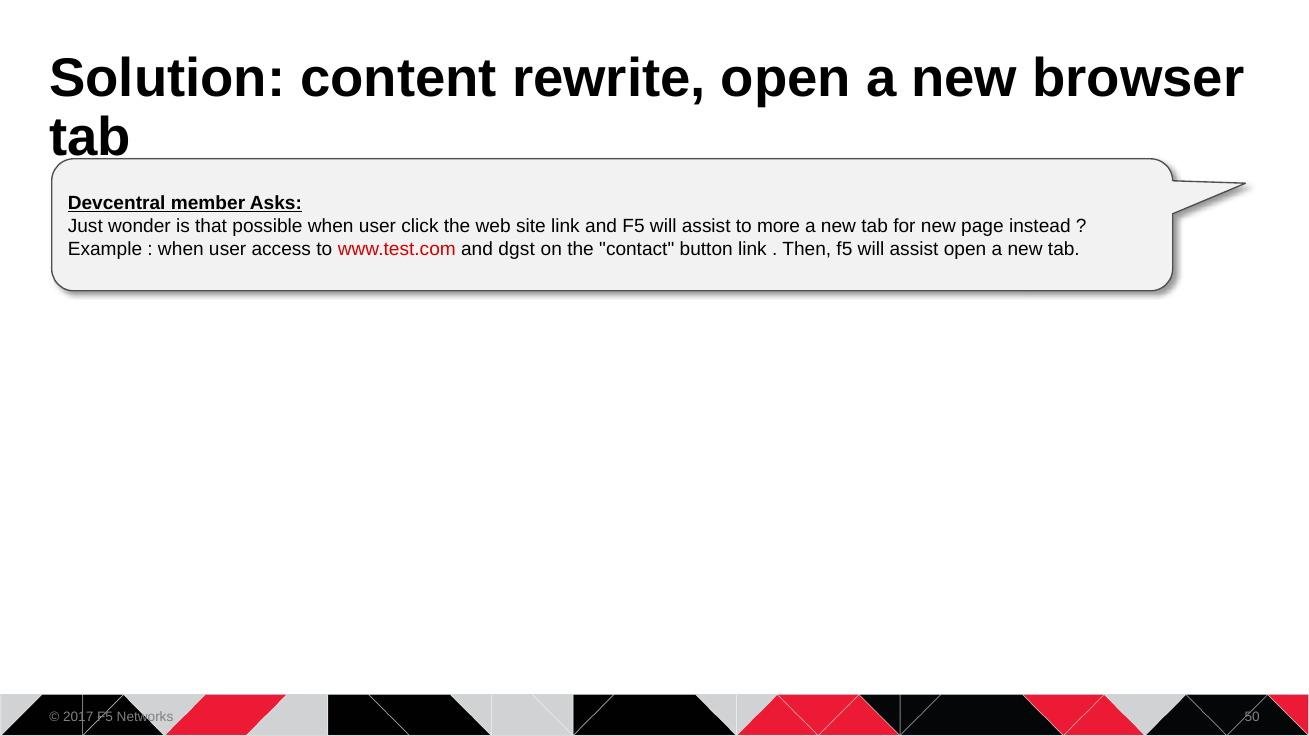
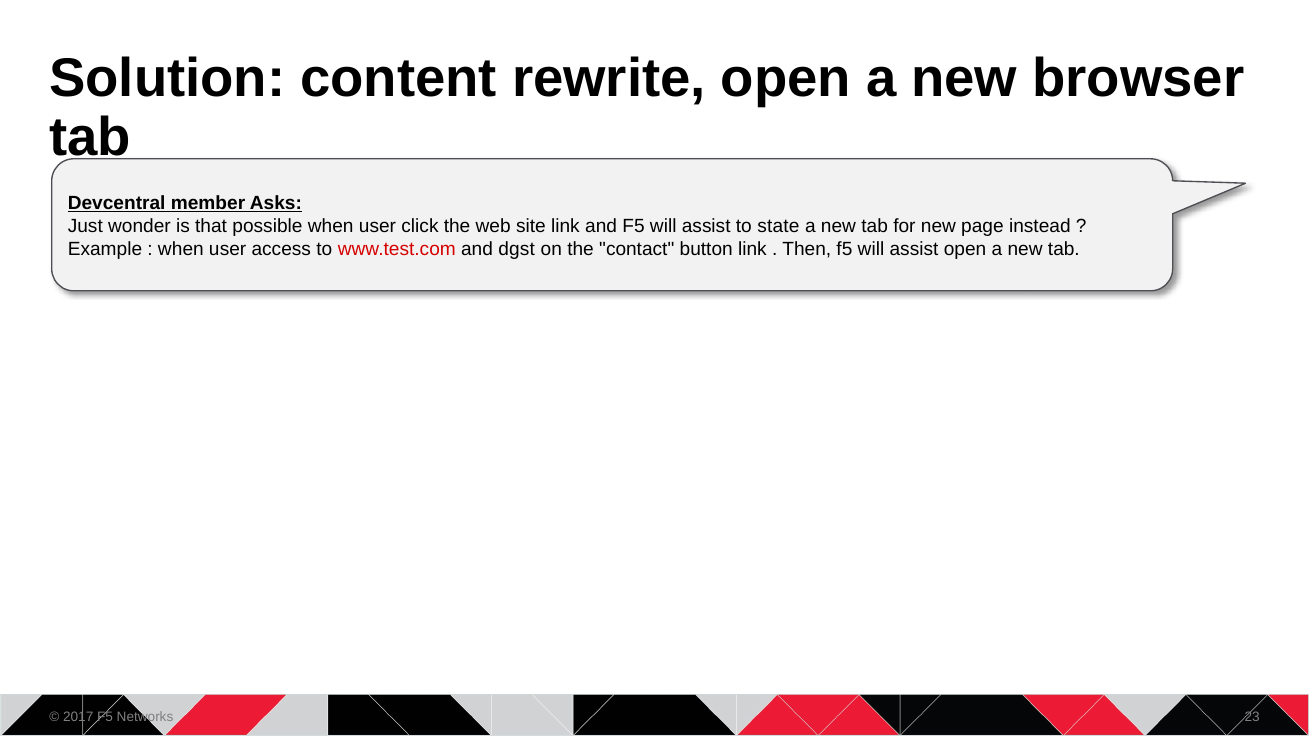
more: more -> state
50: 50 -> 23
